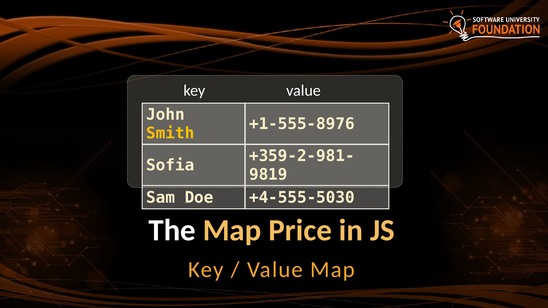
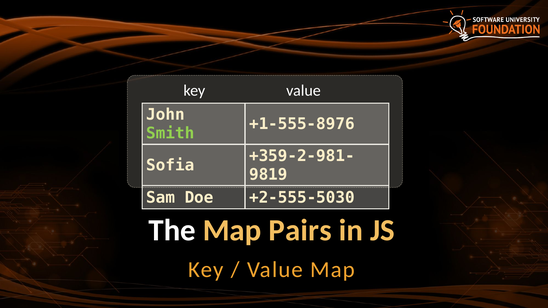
Smith colour: yellow -> light green
+4-555-5030: +4-555-5030 -> +2-555-5030
Price: Price -> Pairs
